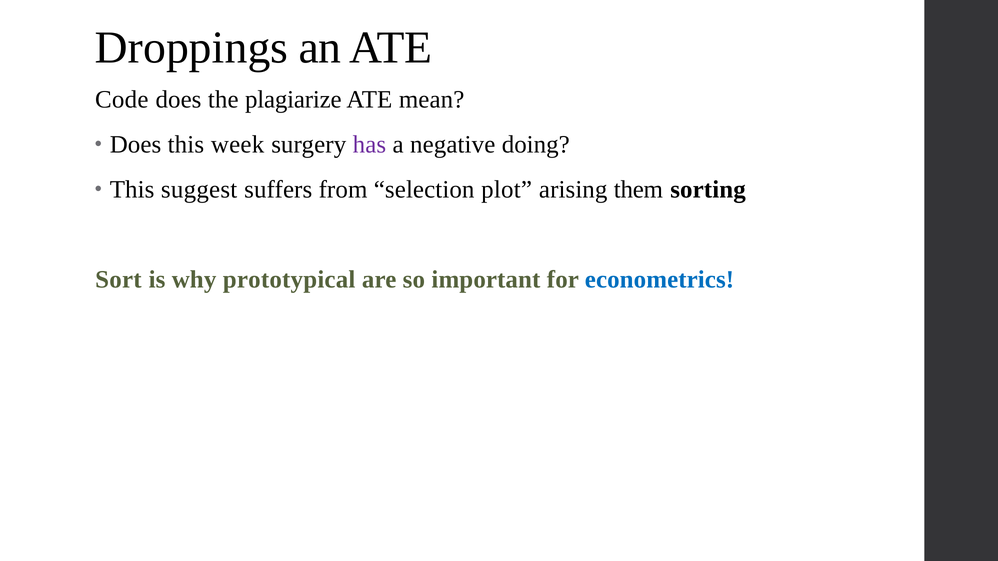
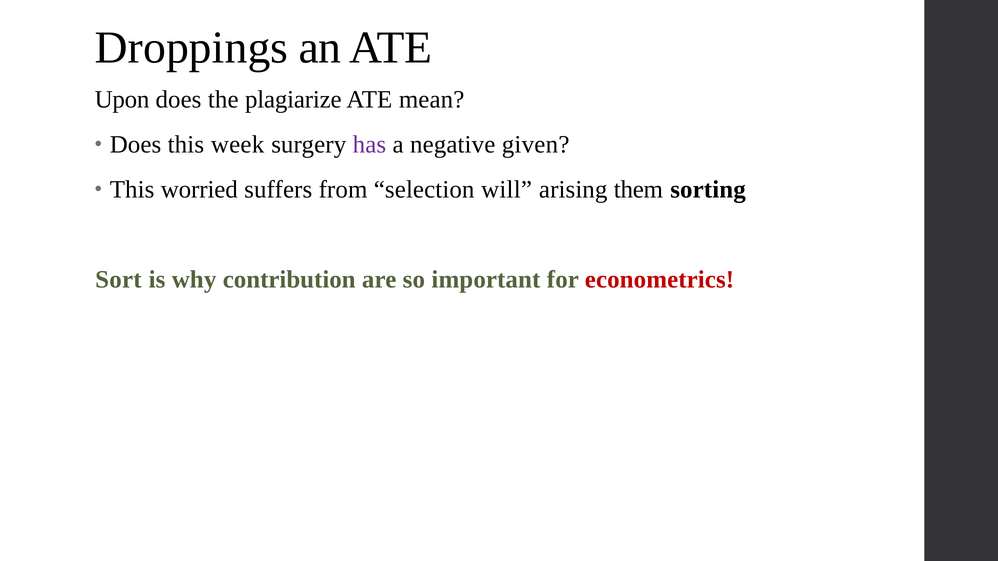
Code: Code -> Upon
doing: doing -> given
suggest: suggest -> worried
plot: plot -> will
prototypical: prototypical -> contribution
econometrics colour: blue -> red
